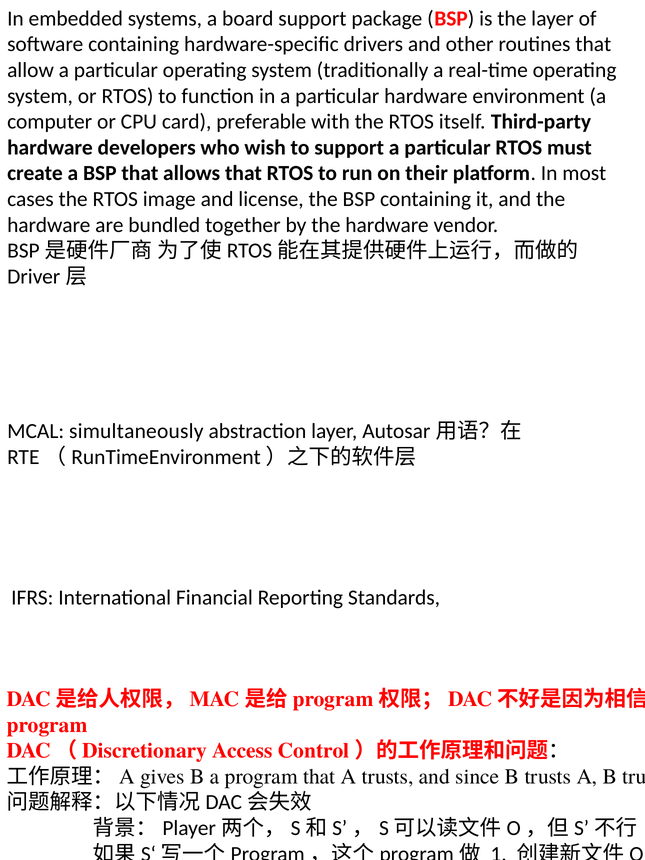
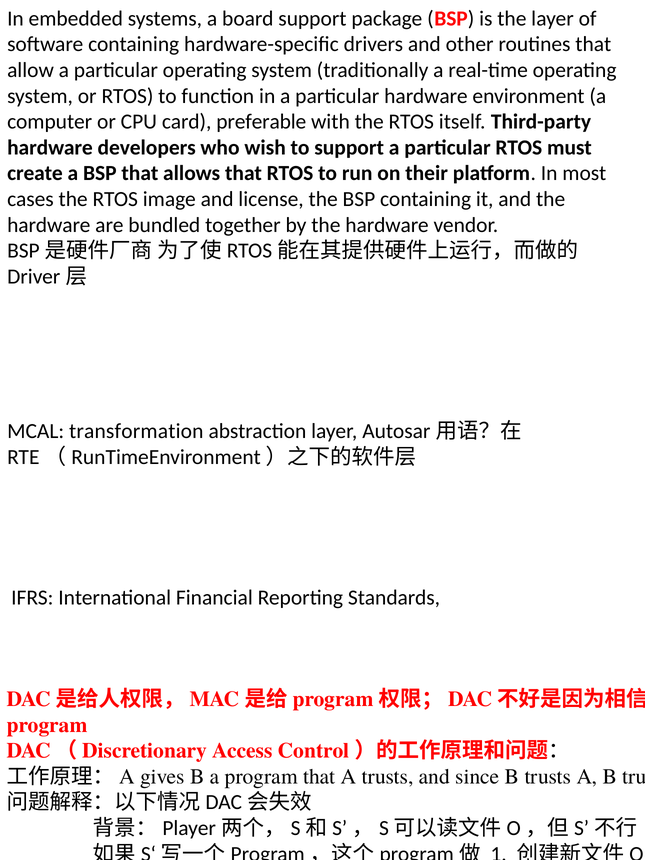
simultaneously: simultaneously -> transformation
